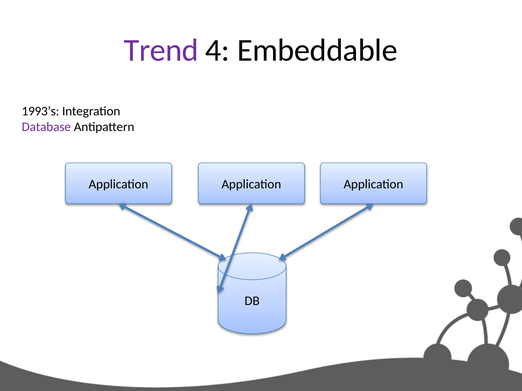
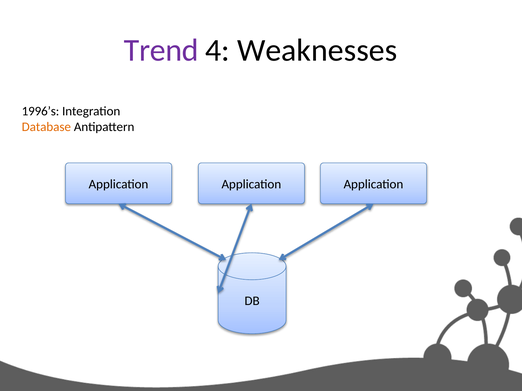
Embeddable: Embeddable -> Weaknesses
1993’s: 1993’s -> 1996’s
Database colour: purple -> orange
